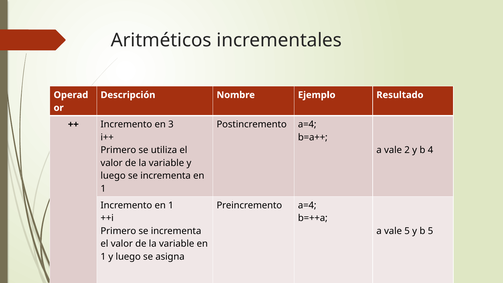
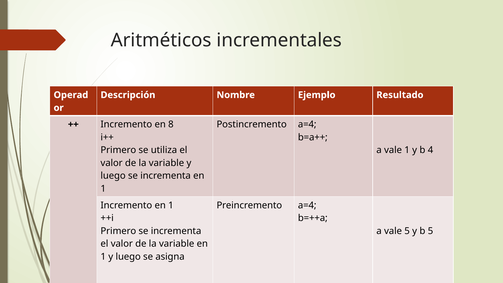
3: 3 -> 8
vale 2: 2 -> 1
